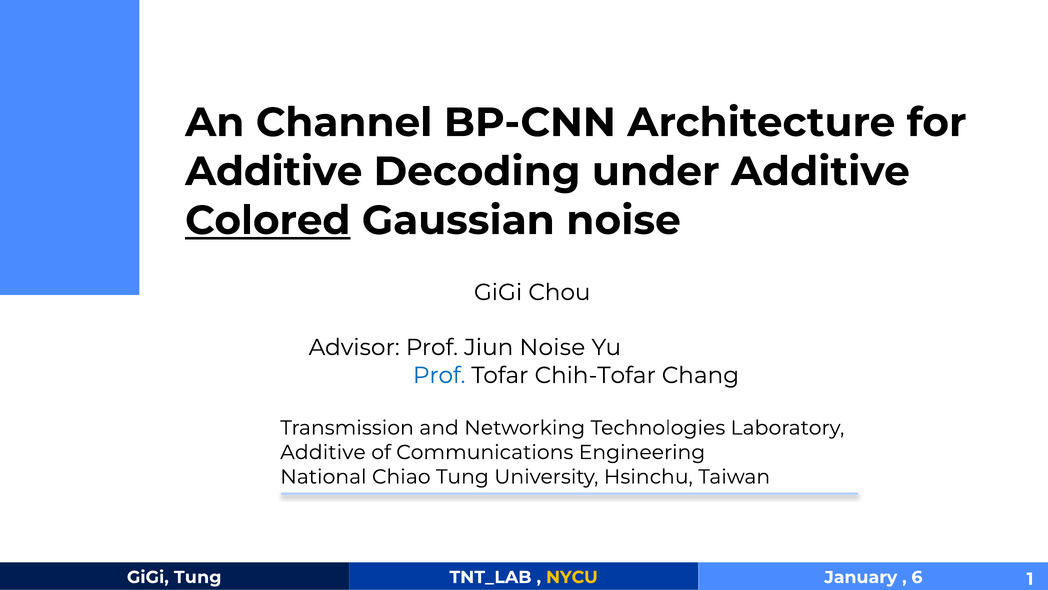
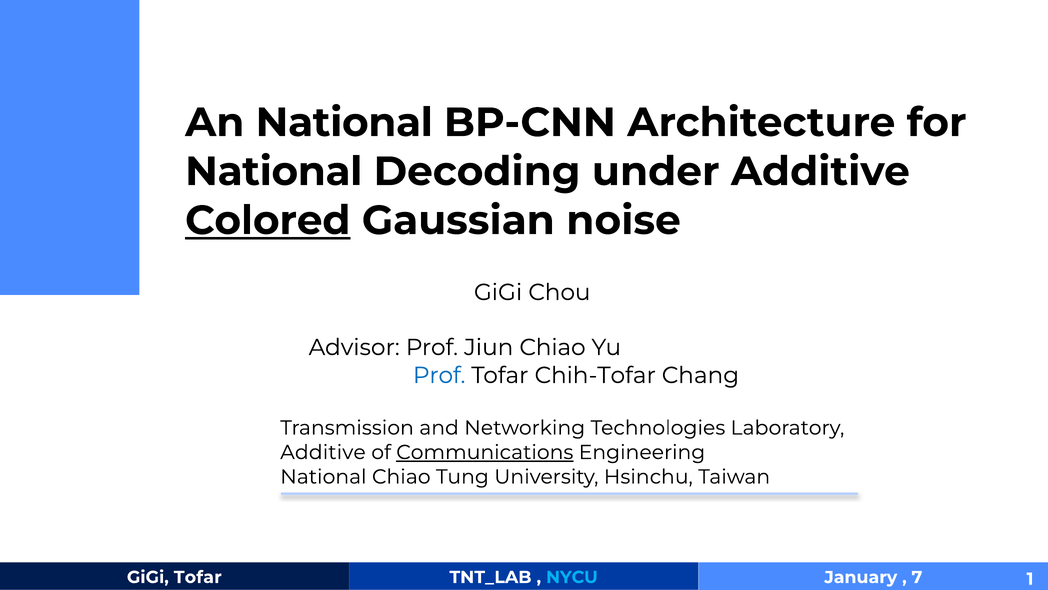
An Channel: Channel -> National
Additive at (274, 171): Additive -> National
Jiun Noise: Noise -> Chiao
Communications underline: none -> present
GiGi Tung: Tung -> Tofar
NYCU colour: yellow -> light blue
6: 6 -> 7
